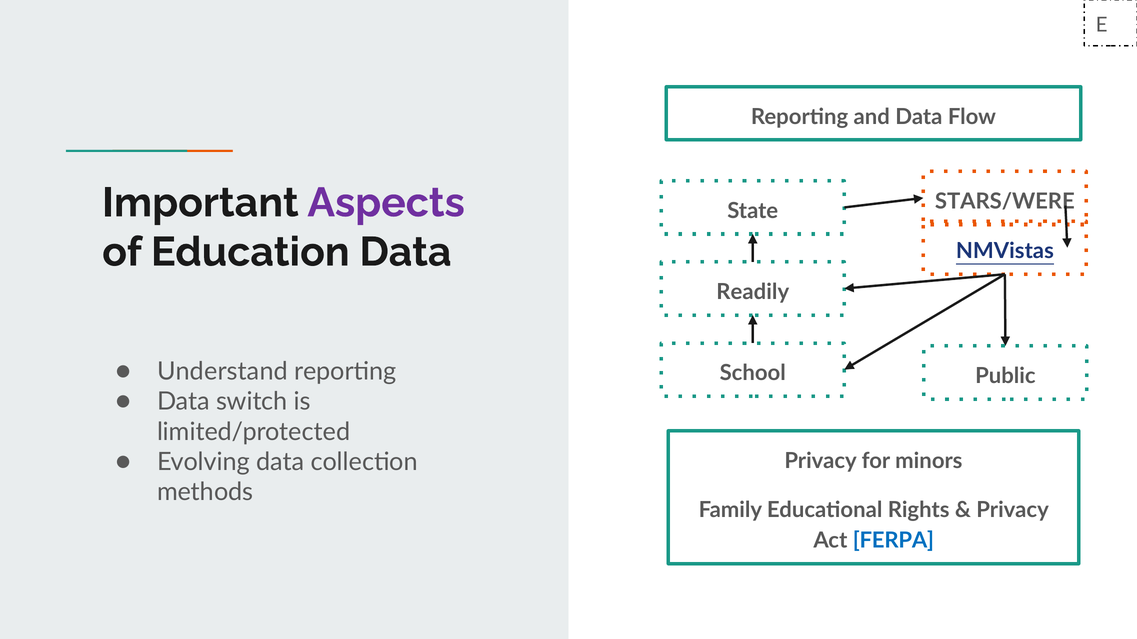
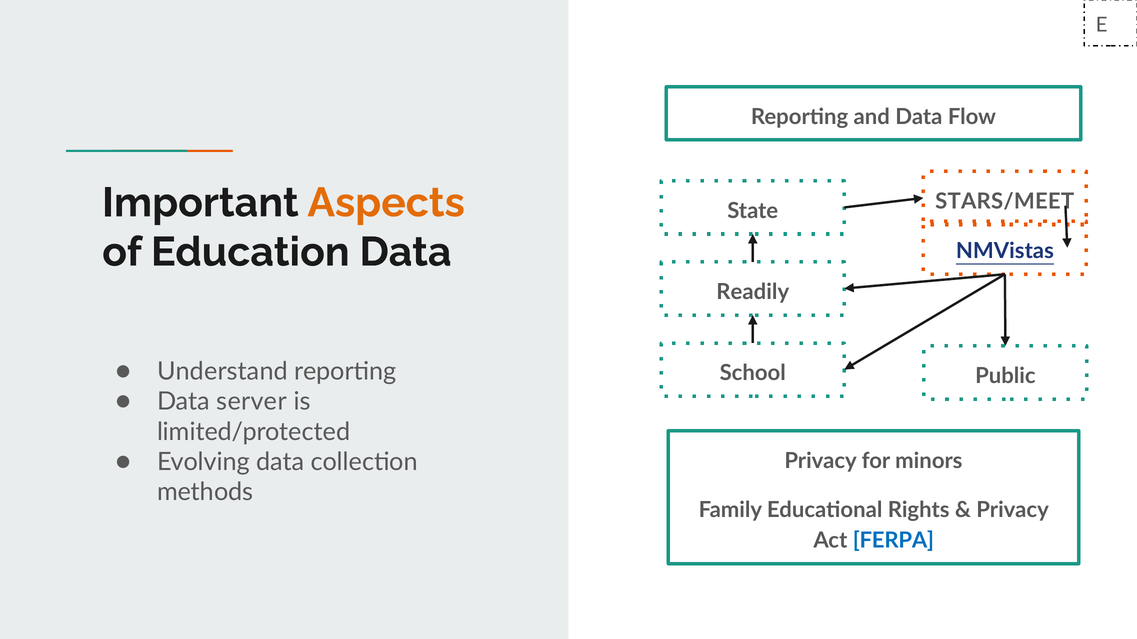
Aspects colour: purple -> orange
STARS/WERE: STARS/WERE -> STARS/MEET
switch: switch -> server
